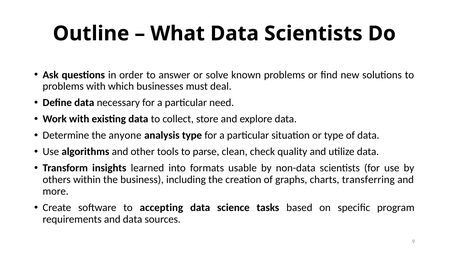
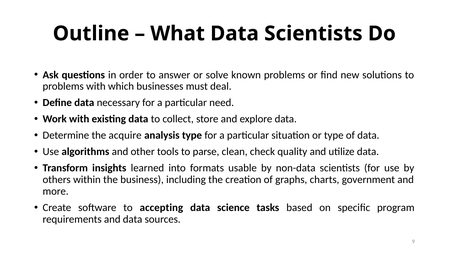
anyone: anyone -> acquire
transferring: transferring -> government
